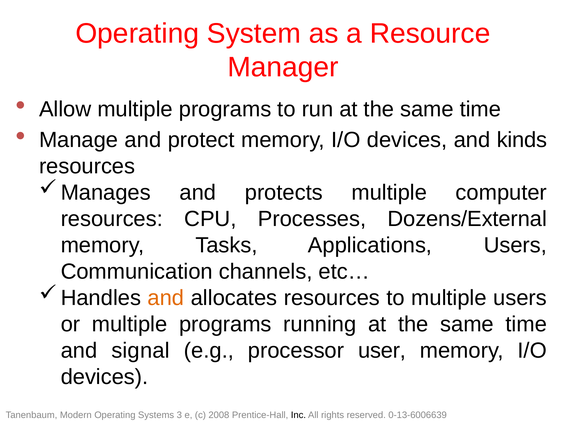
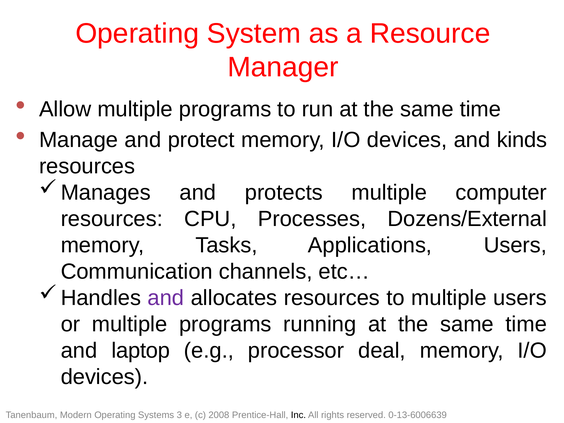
and at (166, 298) colour: orange -> purple
signal: signal -> laptop
user: user -> deal
